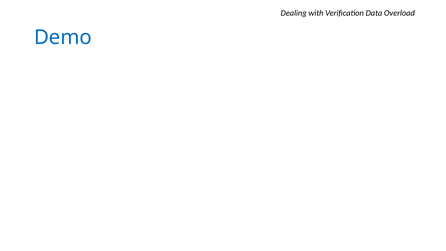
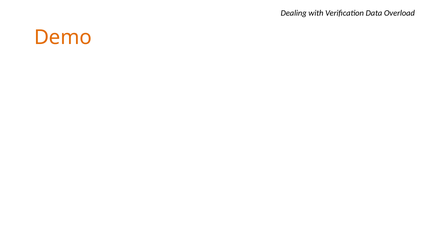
Demo colour: blue -> orange
